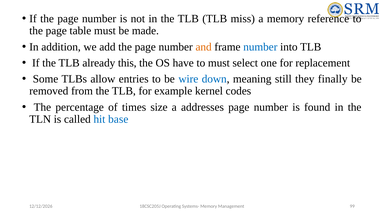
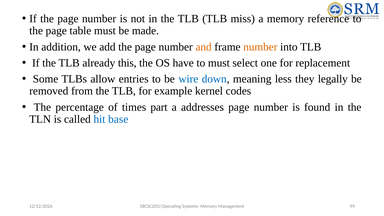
number at (260, 47) colour: blue -> orange
still: still -> less
finally: finally -> legally
size: size -> part
